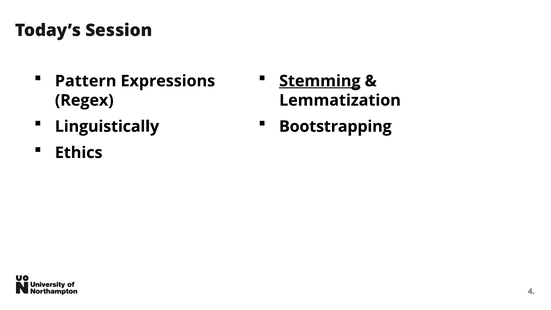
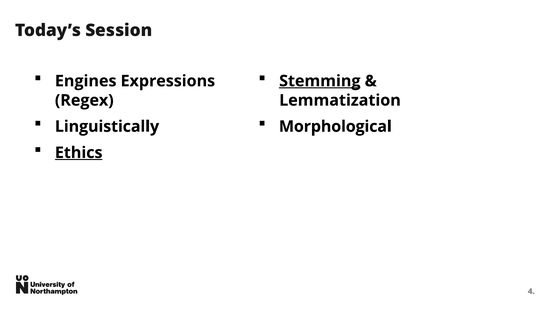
Pattern: Pattern -> Engines
Bootstrapping: Bootstrapping -> Morphological
Ethics underline: none -> present
